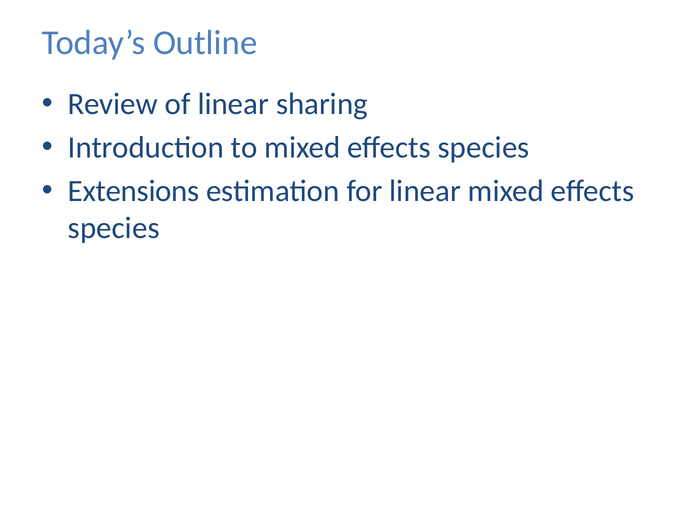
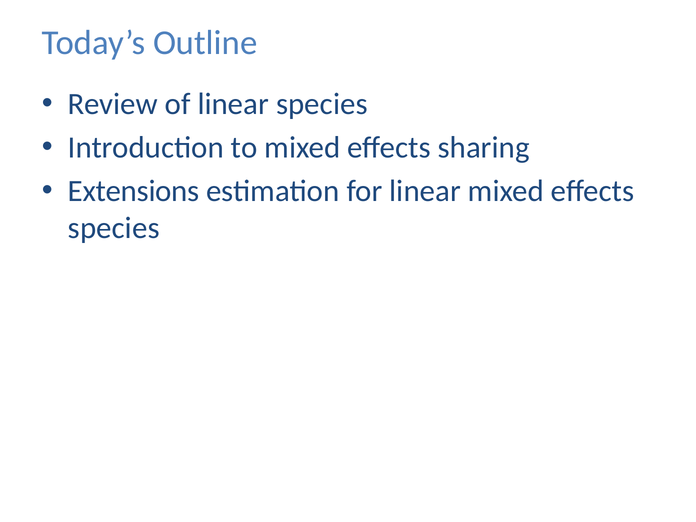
linear sharing: sharing -> species
to mixed effects species: species -> sharing
